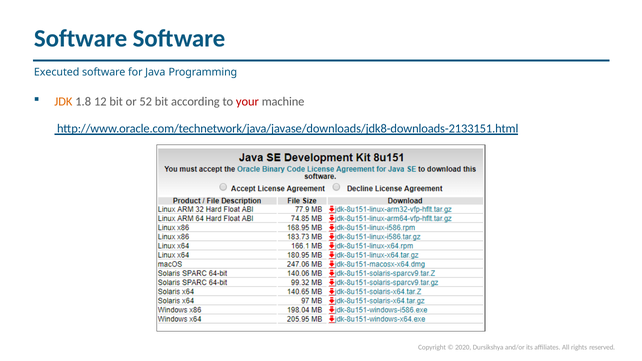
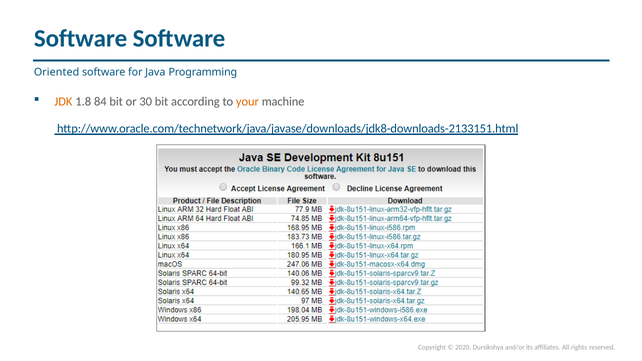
Executed: Executed -> Oriented
12: 12 -> 84
52: 52 -> 30
your colour: red -> orange
